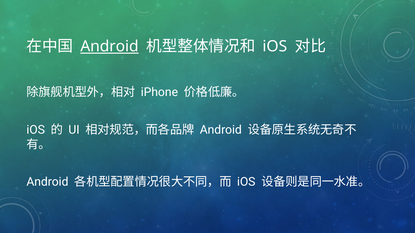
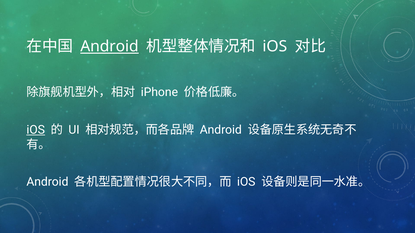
iOS at (36, 130) underline: none -> present
